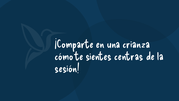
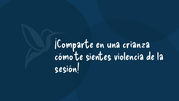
centras: centras -> violencia
